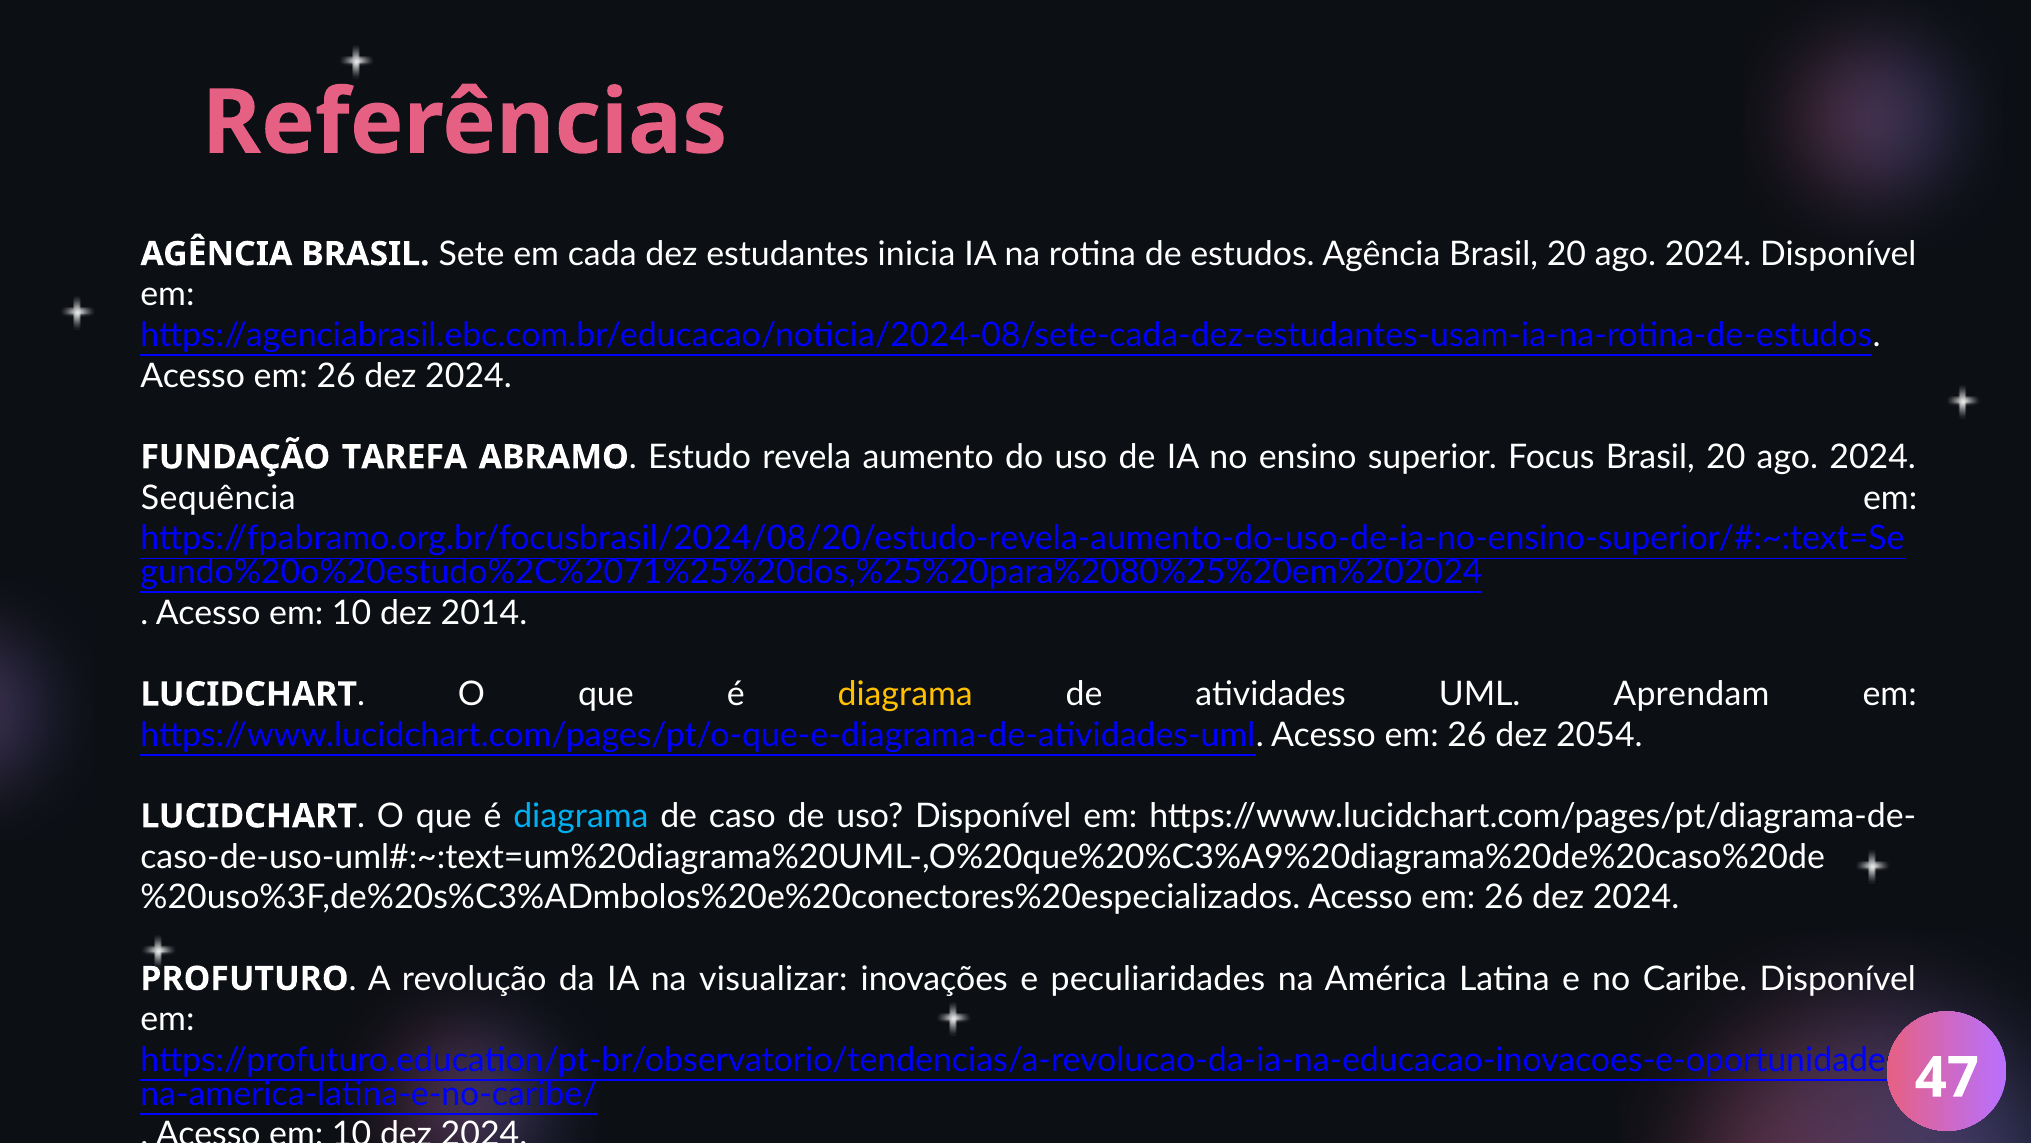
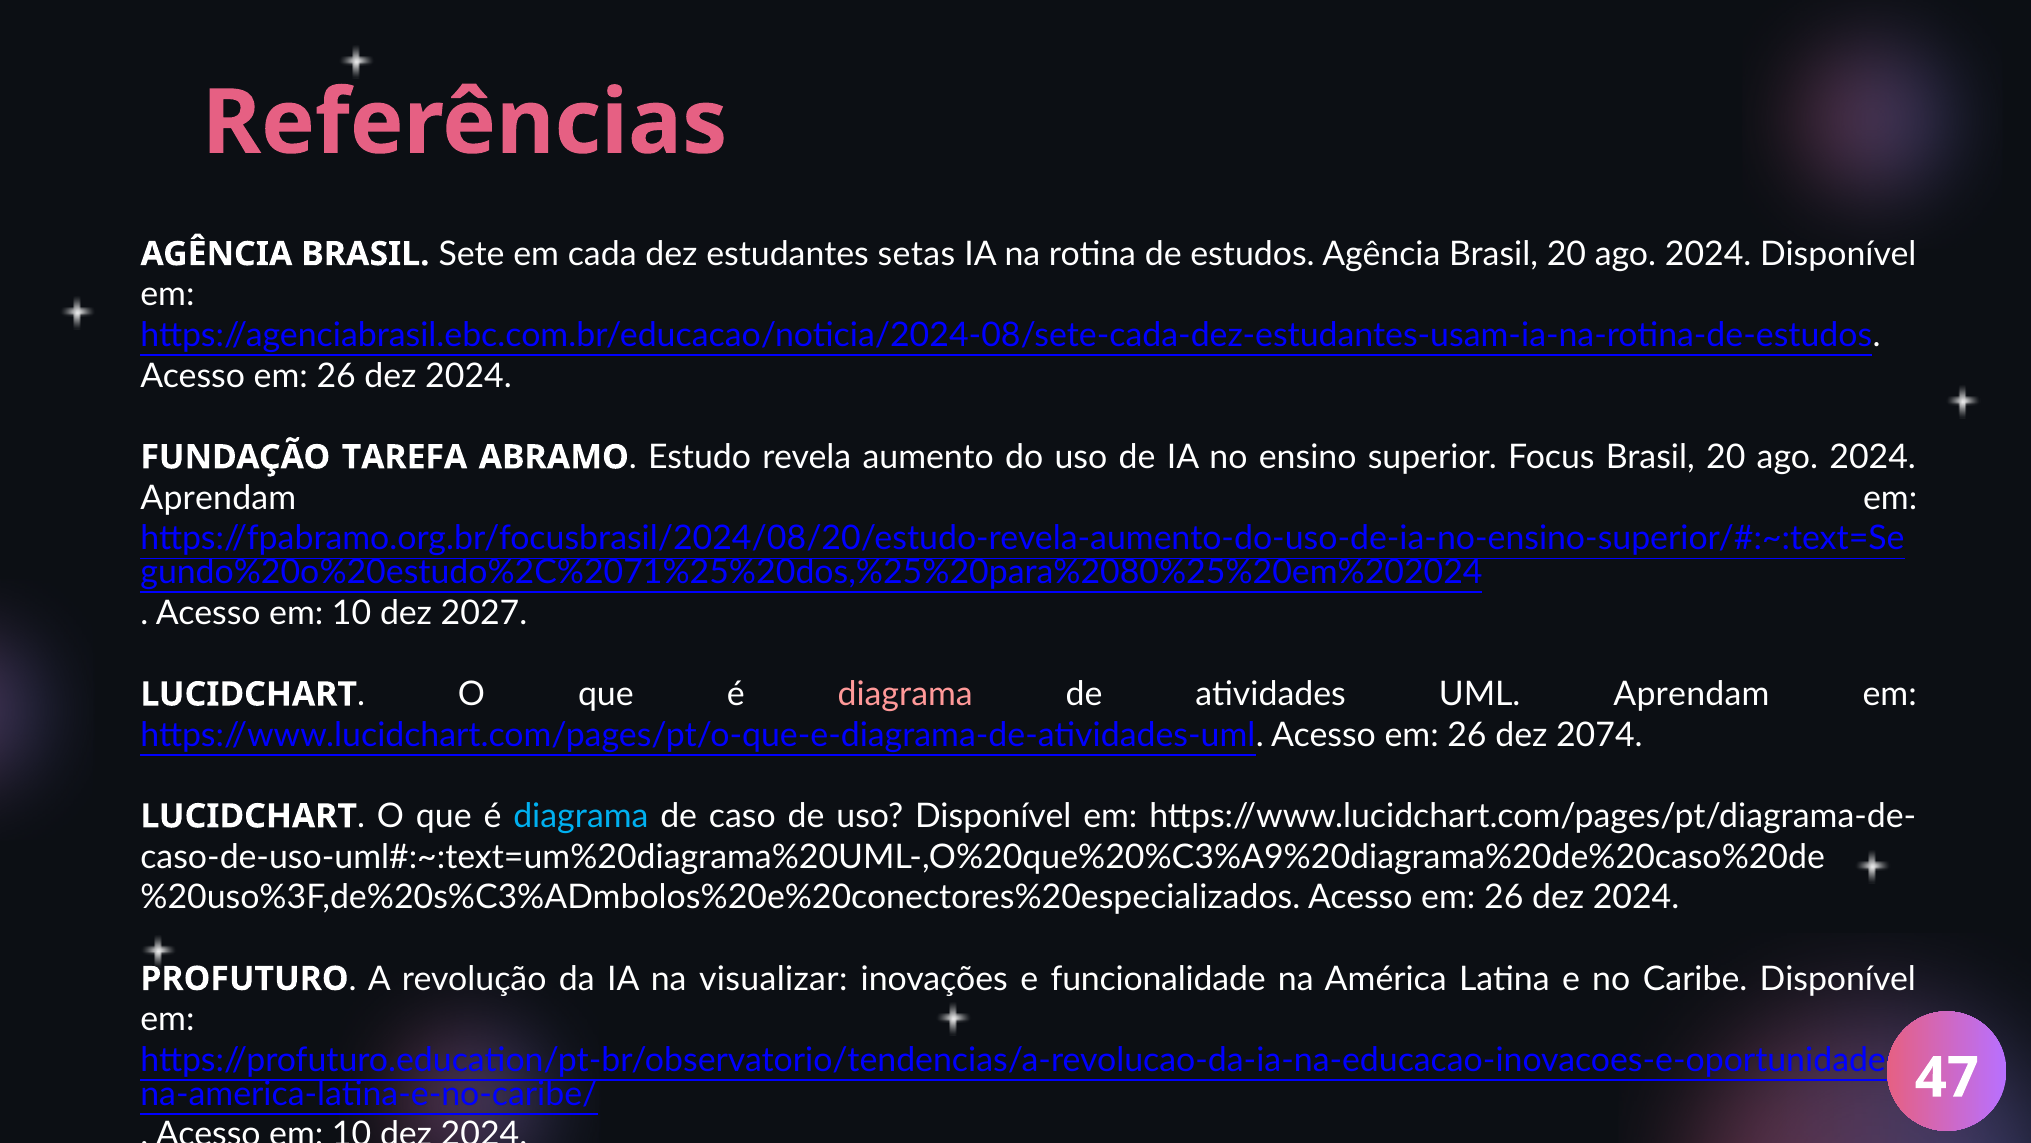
inicia: inicia -> setas
Sequência at (218, 498): Sequência -> Aprendam
2014: 2014 -> 2027
diagrama at (905, 694) colour: yellow -> pink
2054: 2054 -> 2074
peculiaridades: peculiaridades -> funcionalidade
